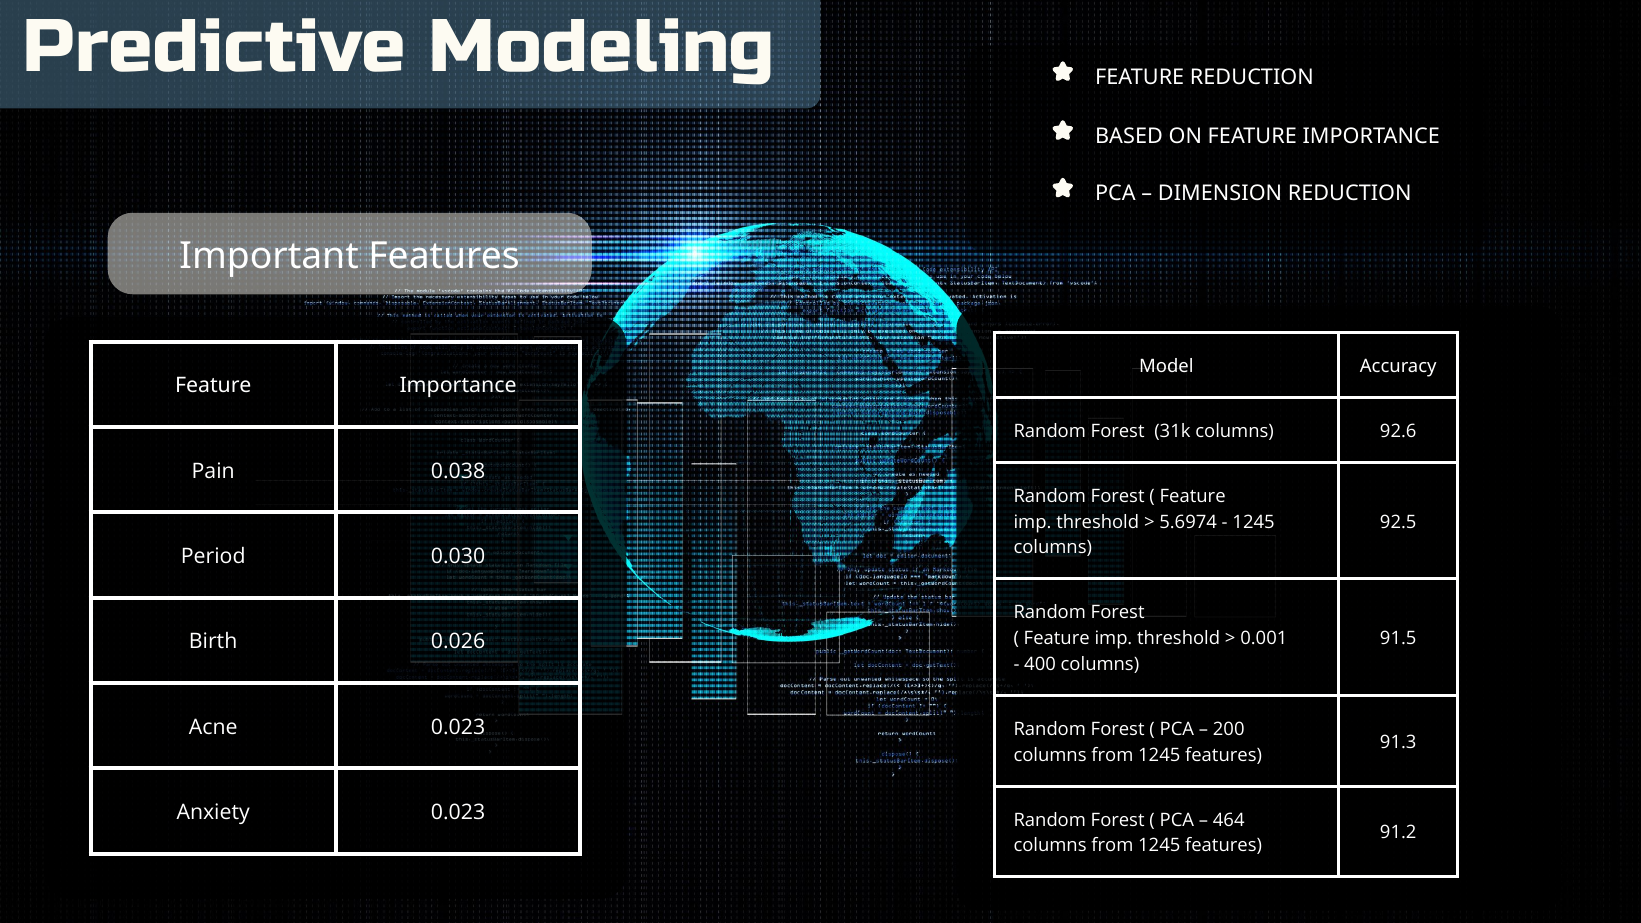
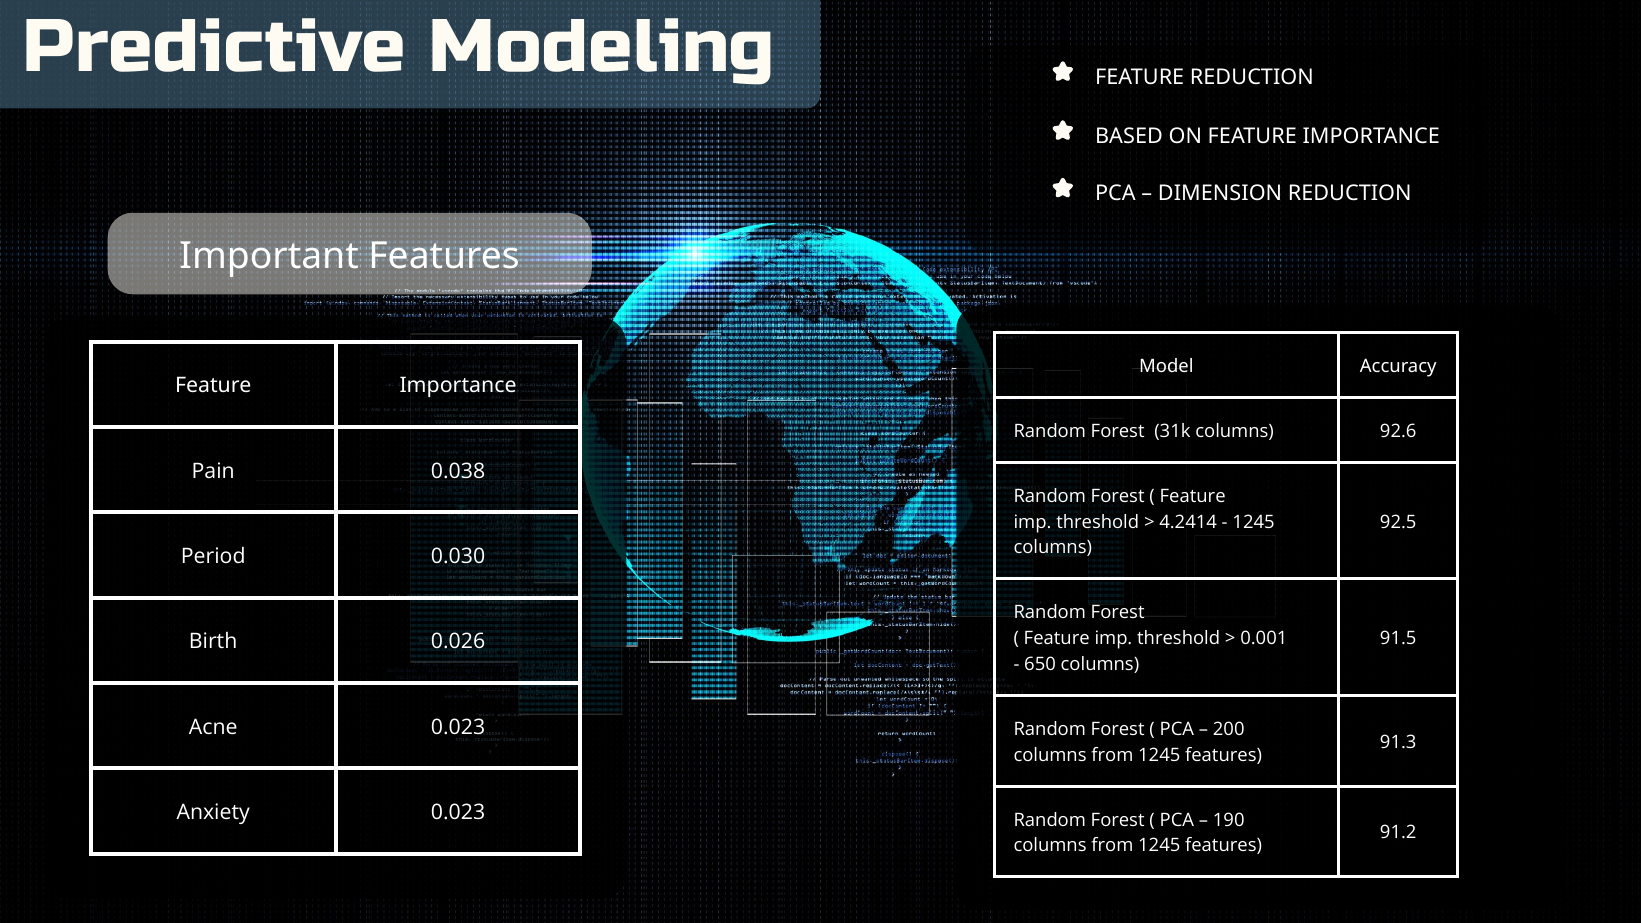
5.6974: 5.6974 -> 4.2414
400: 400 -> 650
464: 464 -> 190
